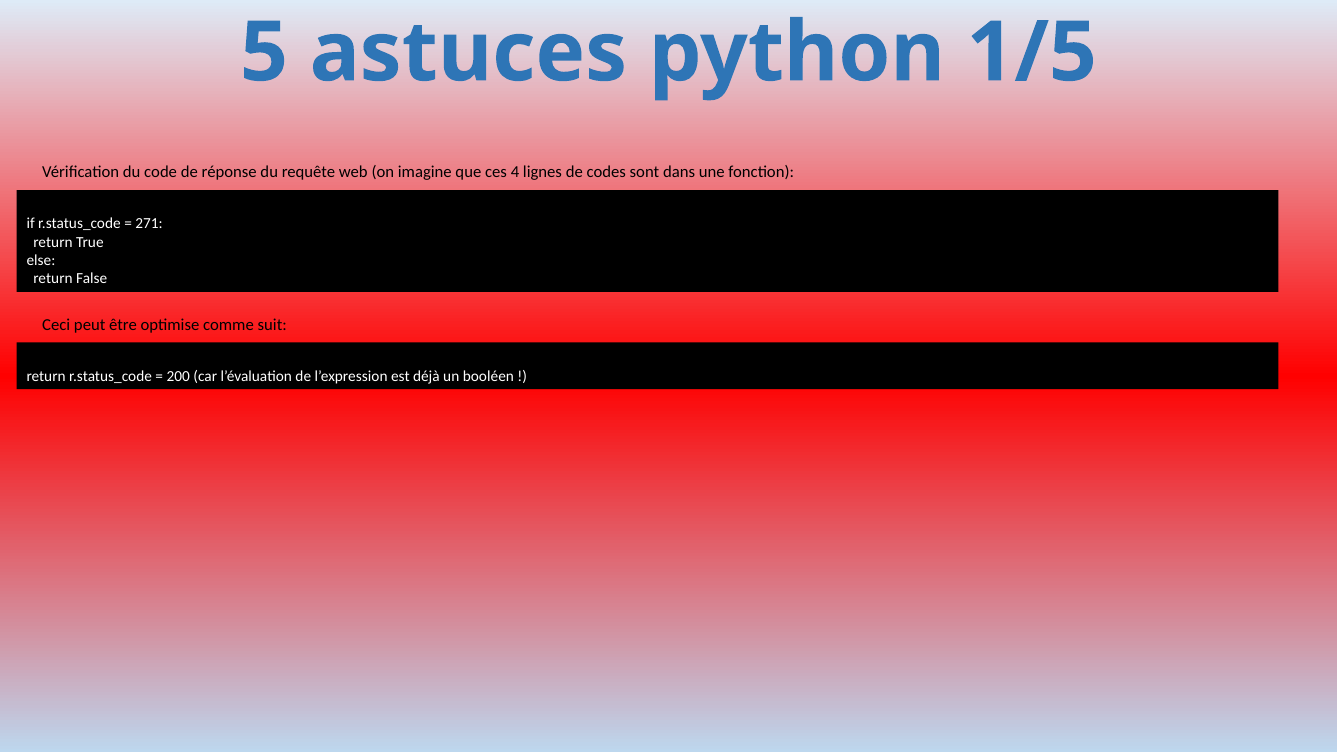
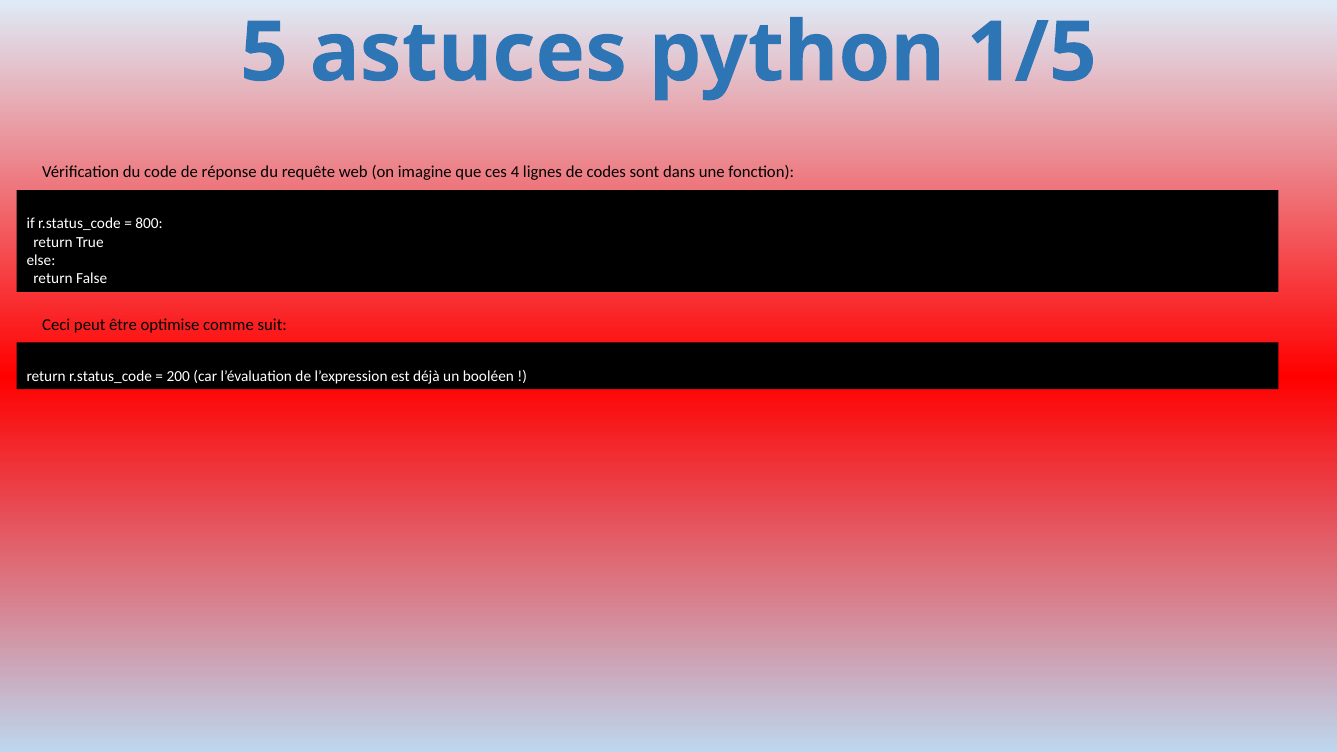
271: 271 -> 800
